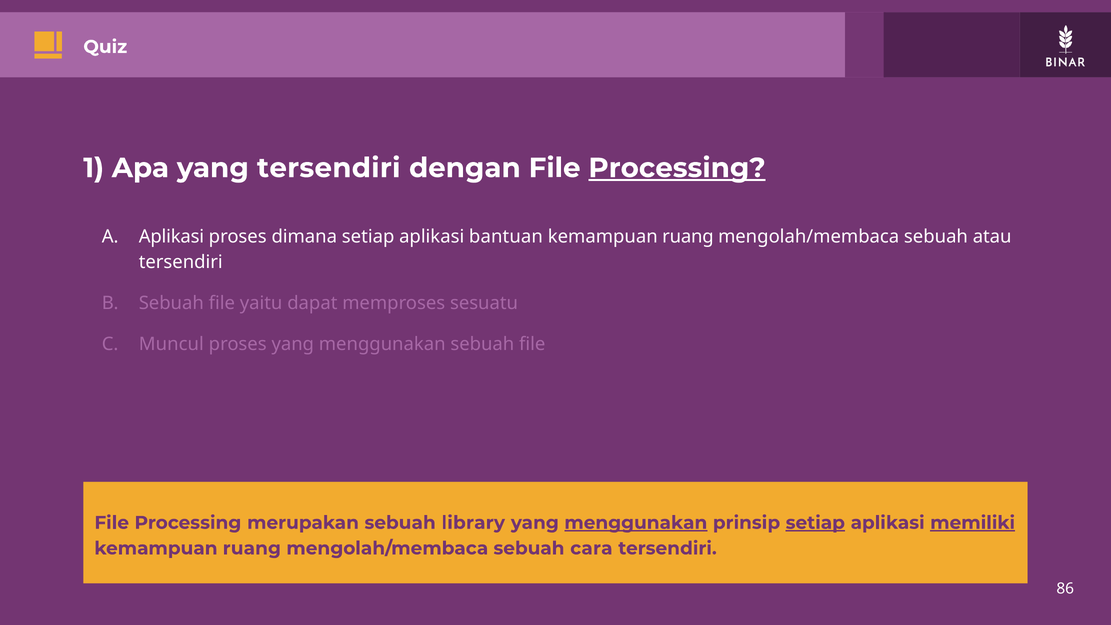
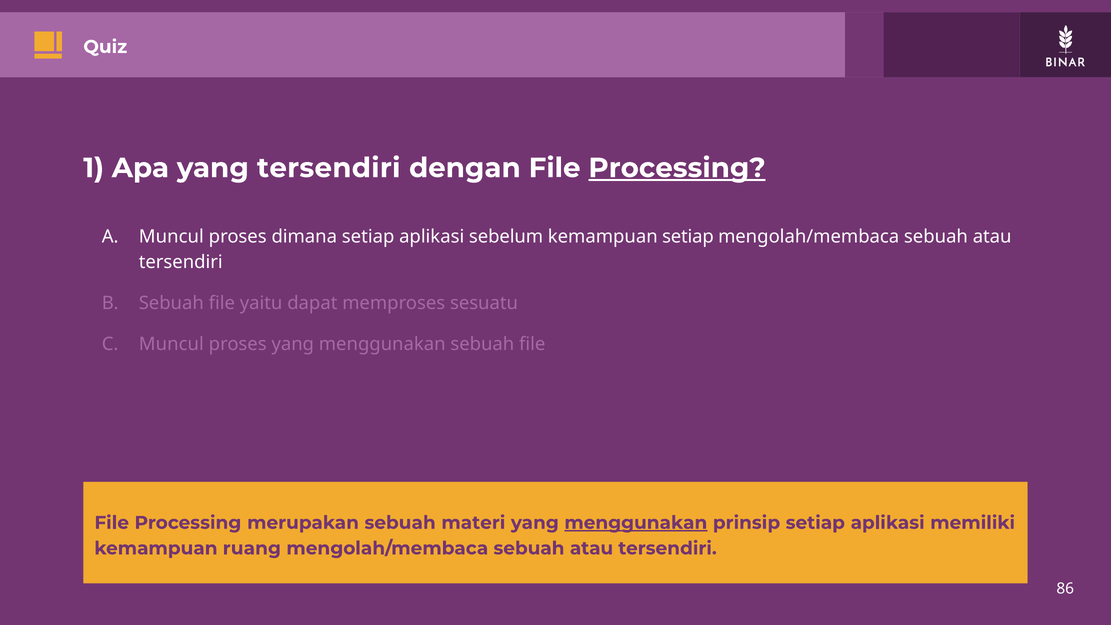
Aplikasi at (171, 237): Aplikasi -> Muncul
bantuan: bantuan -> sebelum
ruang at (688, 237): ruang -> setiap
library: library -> materi
setiap at (815, 523) underline: present -> none
memiliki underline: present -> none
cara at (591, 548): cara -> atau
